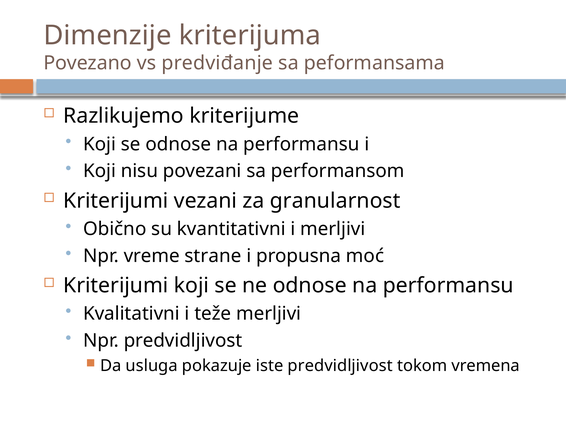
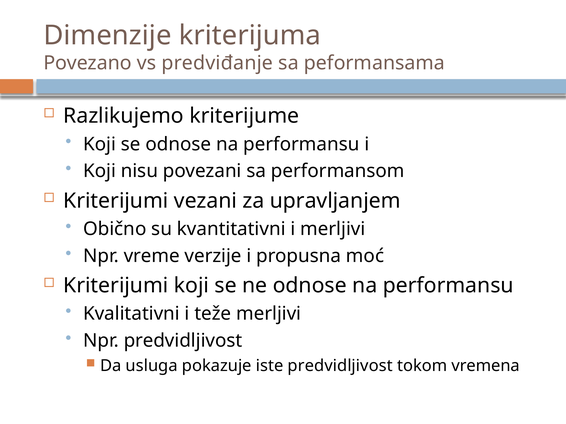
granularnost: granularnost -> upravljanjem
strane: strane -> verzije
